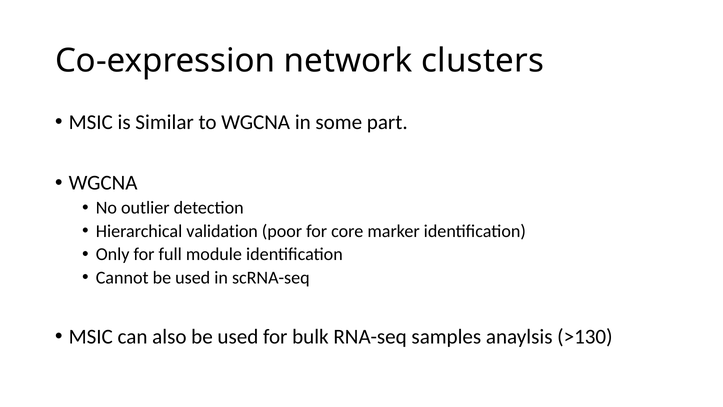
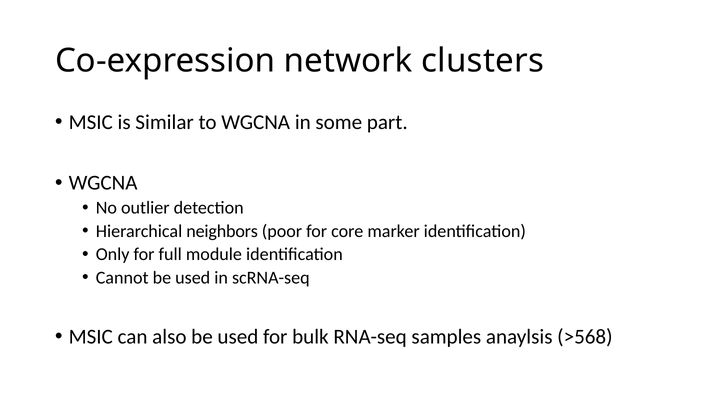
validation: validation -> neighbors
>130: >130 -> >568
